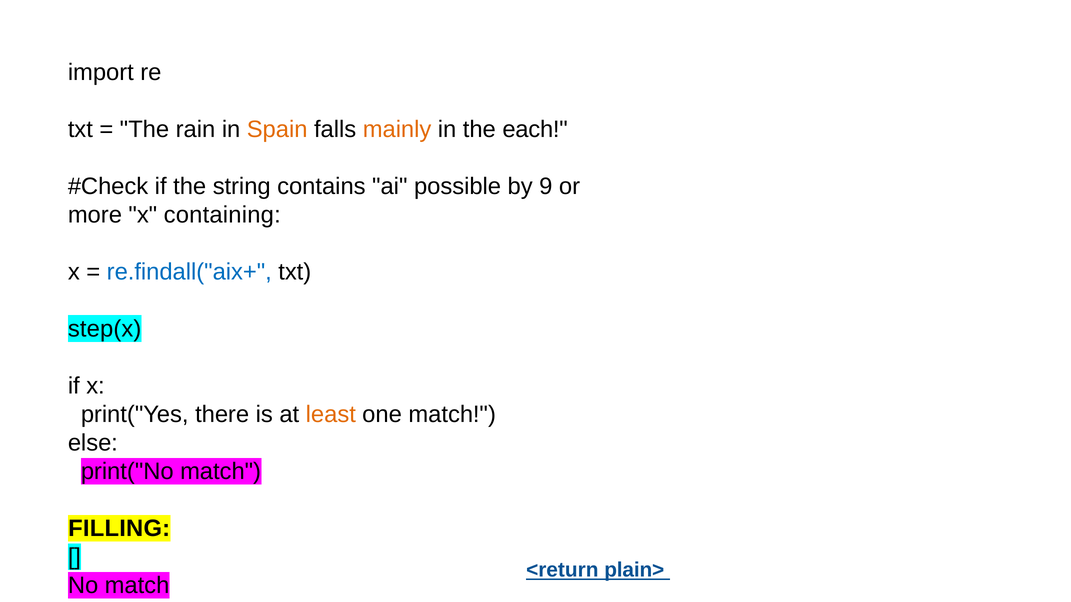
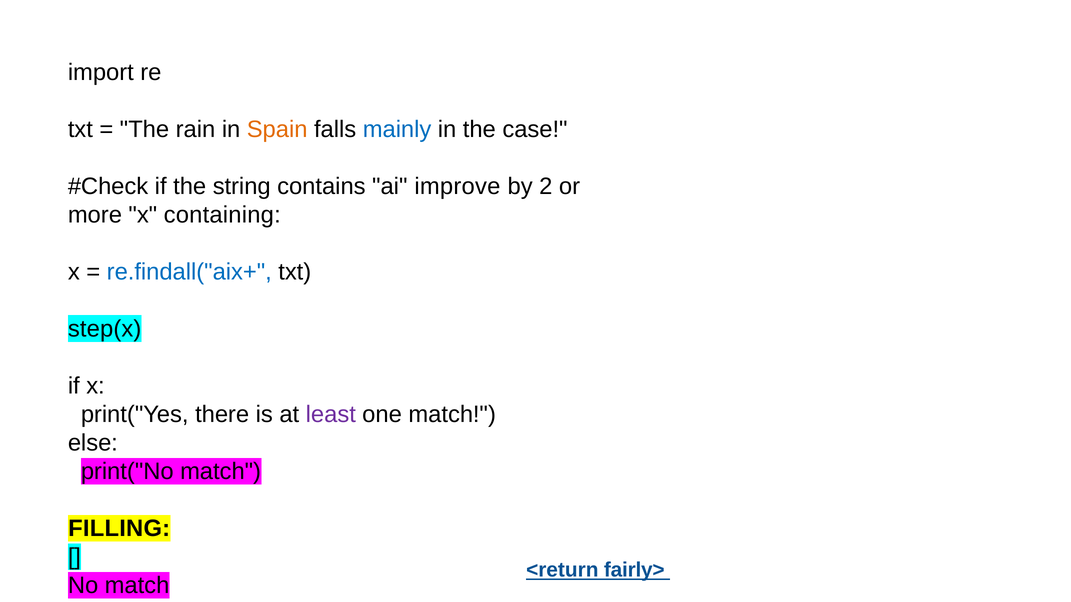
mainly colour: orange -> blue
each: each -> case
possible: possible -> improve
9: 9 -> 2
least colour: orange -> purple
plain>: plain> -> fairly>
